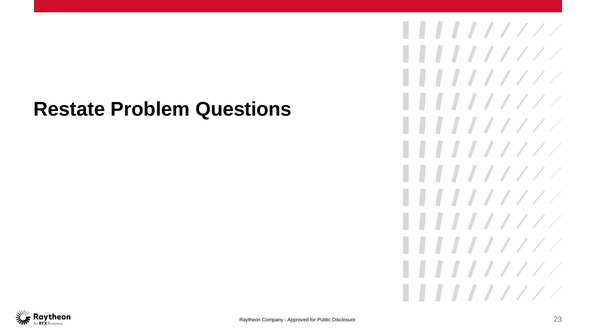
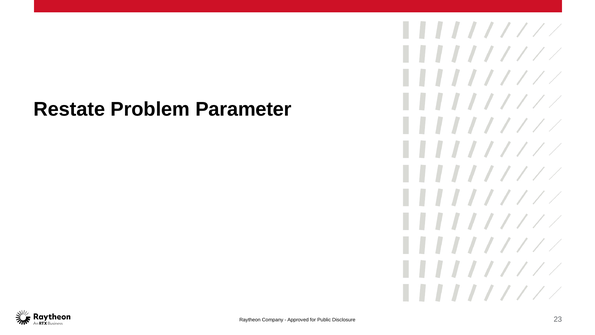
Questions: Questions -> Parameter
